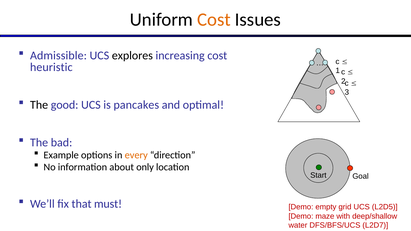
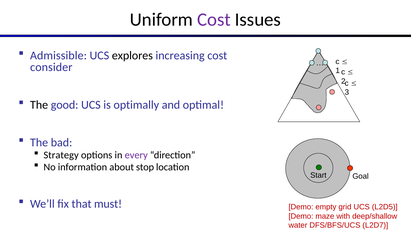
Cost at (214, 20) colour: orange -> purple
heuristic: heuristic -> consider
pancakes: pancakes -> optimally
Example: Example -> Strategy
every colour: orange -> purple
only: only -> stop
